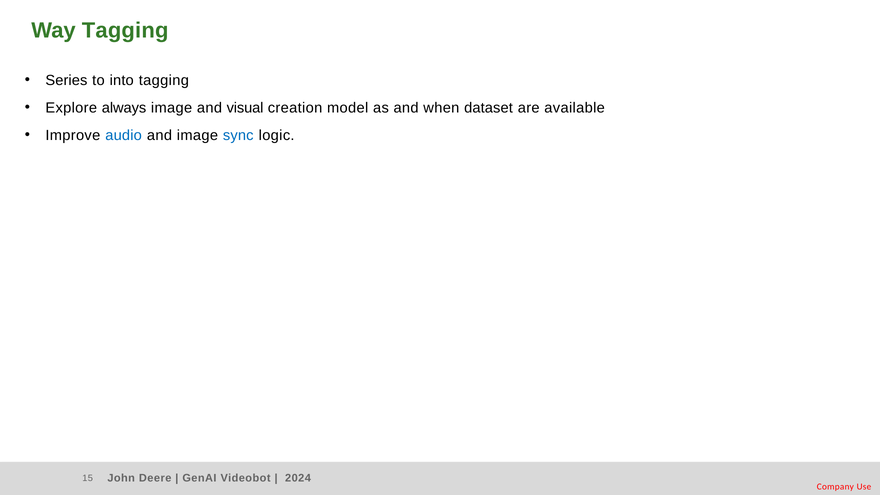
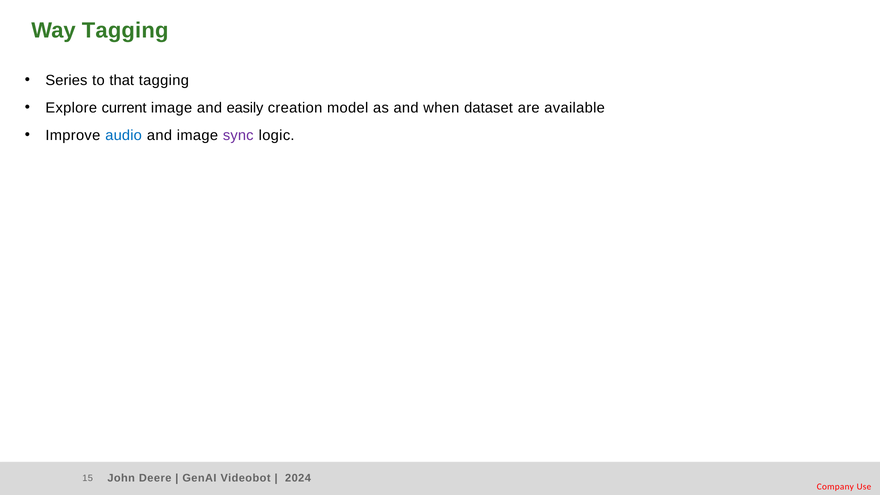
into: into -> that
always: always -> current
visual: visual -> easily
sync colour: blue -> purple
